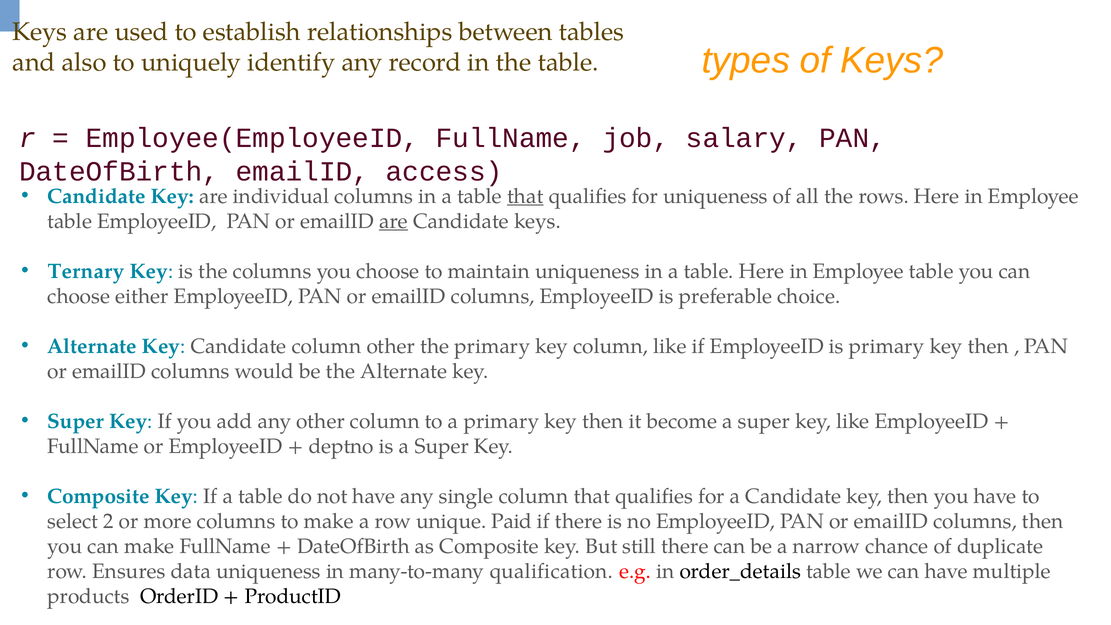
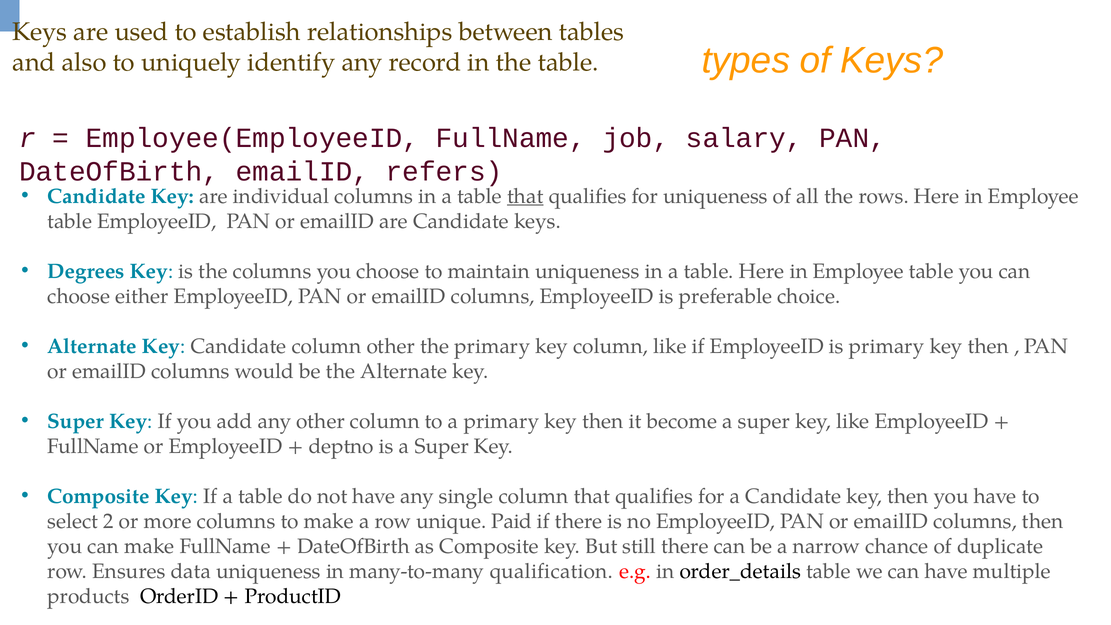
access: access -> refers
are at (394, 221) underline: present -> none
Ternary: Ternary -> Degrees
